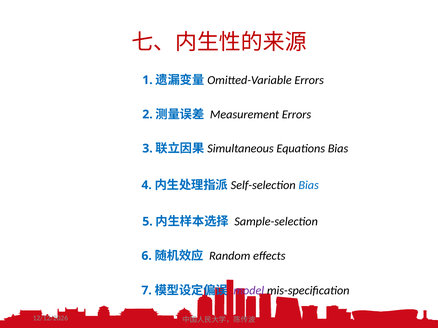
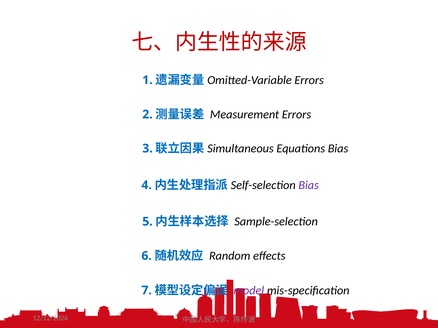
Bias at (309, 185) colour: blue -> purple
